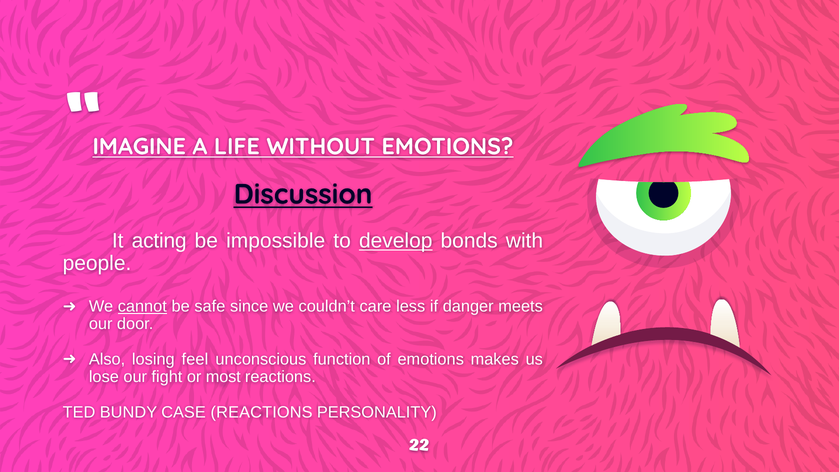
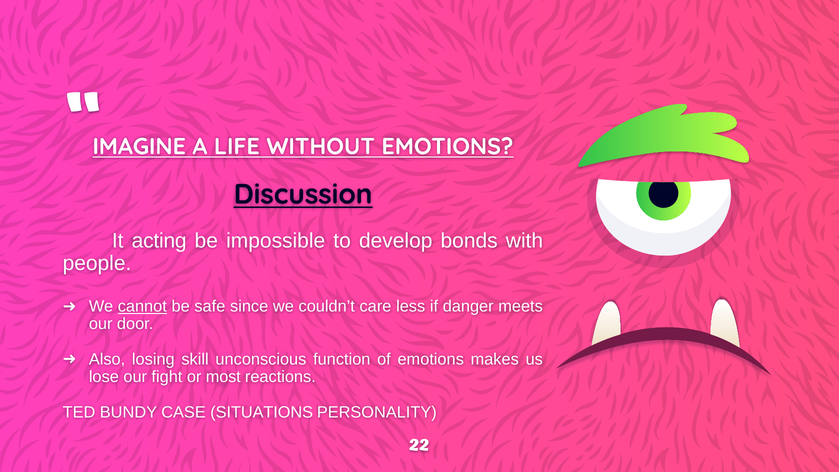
develop underline: present -> none
feel: feel -> skill
CASE REACTIONS: REACTIONS -> SITUATIONS
